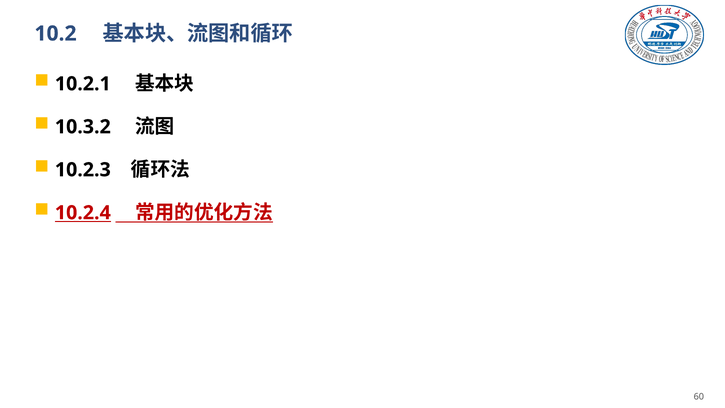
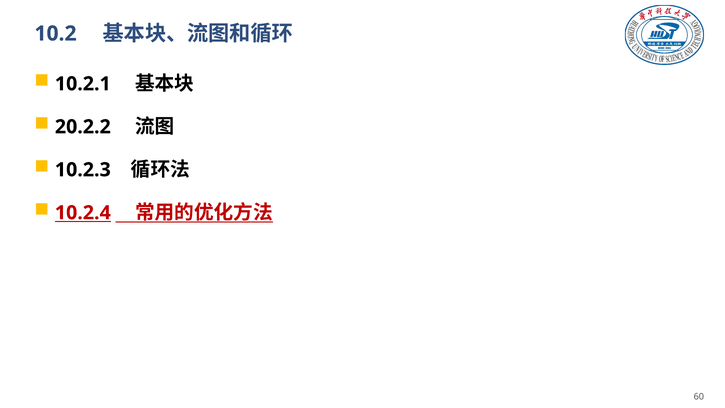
10.3.2: 10.3.2 -> 20.2.2
